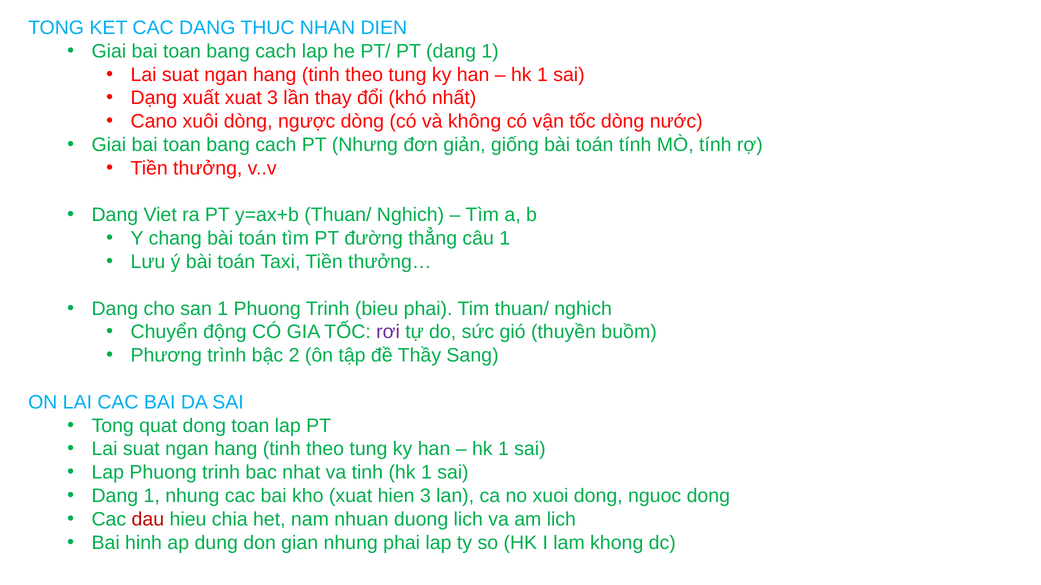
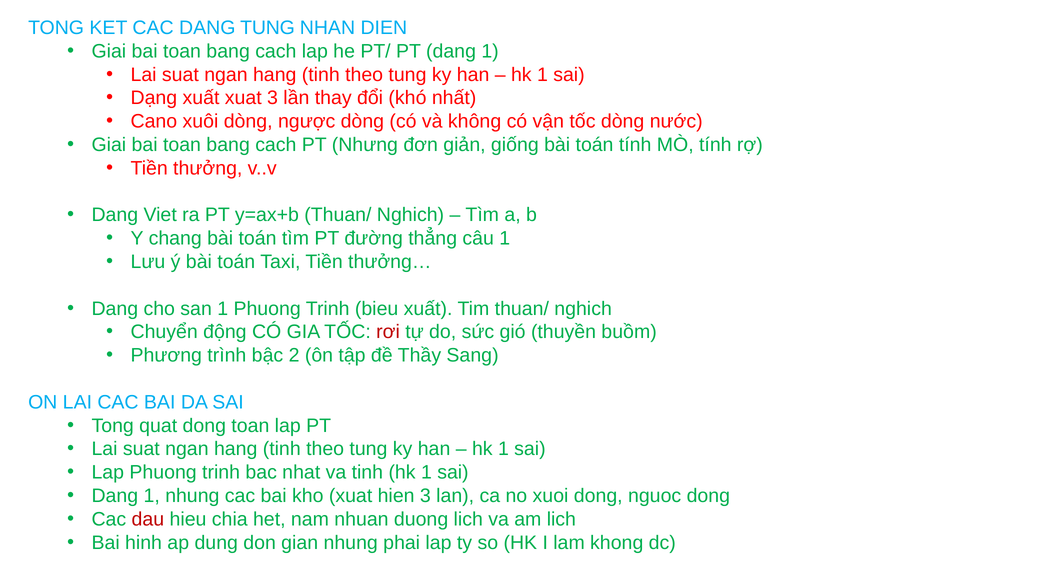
DANG THUC: THUC -> TUNG
bieu phai: phai -> xuất
rơi colour: purple -> red
